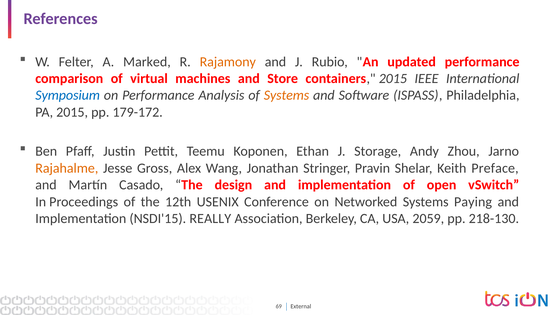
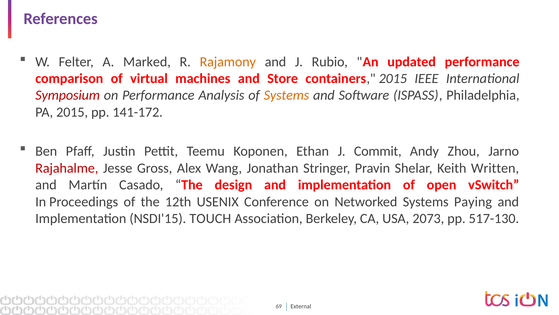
Symposium colour: blue -> red
179-172: 179-172 -> 141-172
Storage: Storage -> Commit
Rajahalme colour: orange -> red
Preface: Preface -> Written
REALLY: REALLY -> TOUCH
2059: 2059 -> 2073
218-130: 218-130 -> 517-130
